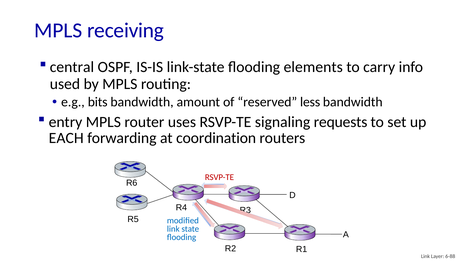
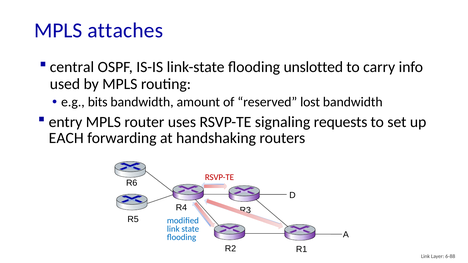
receiving: receiving -> attaches
elements: elements -> unslotted
less: less -> lost
coordination: coordination -> handshaking
